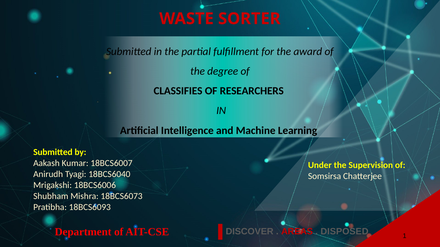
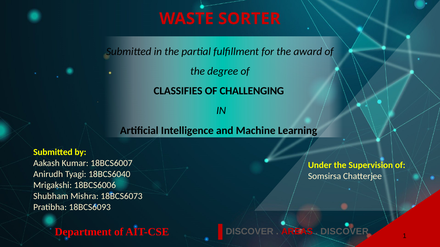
RESEARCHERS: RESEARCHERS -> CHALLENGING
DISPOSED at (344, 232): DISPOSED -> DISCOVER
